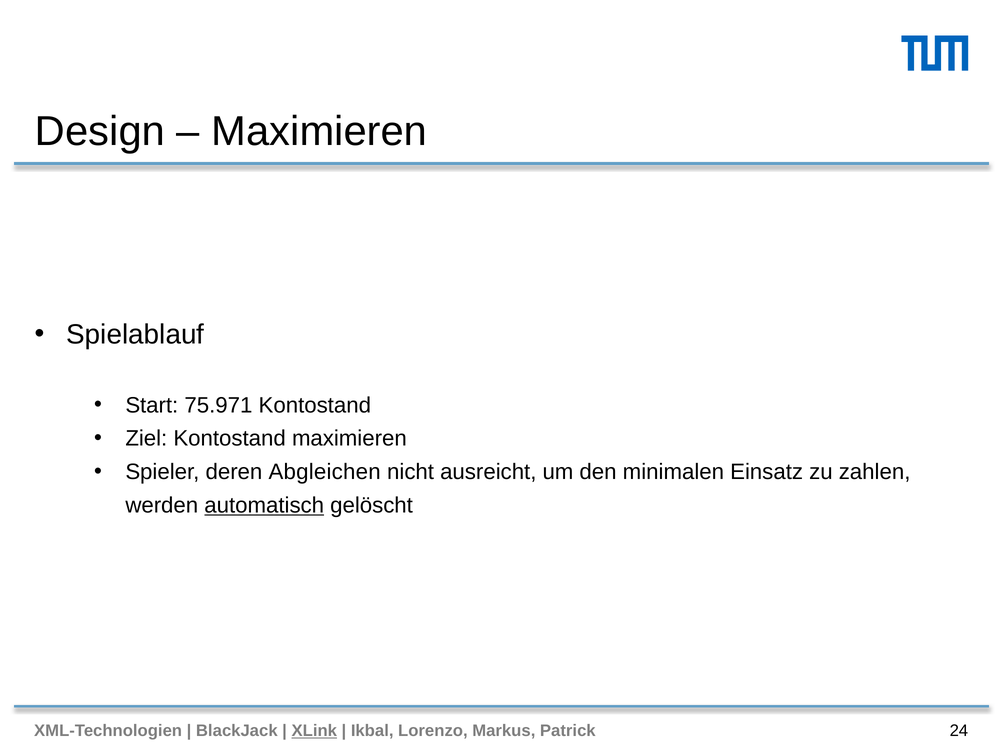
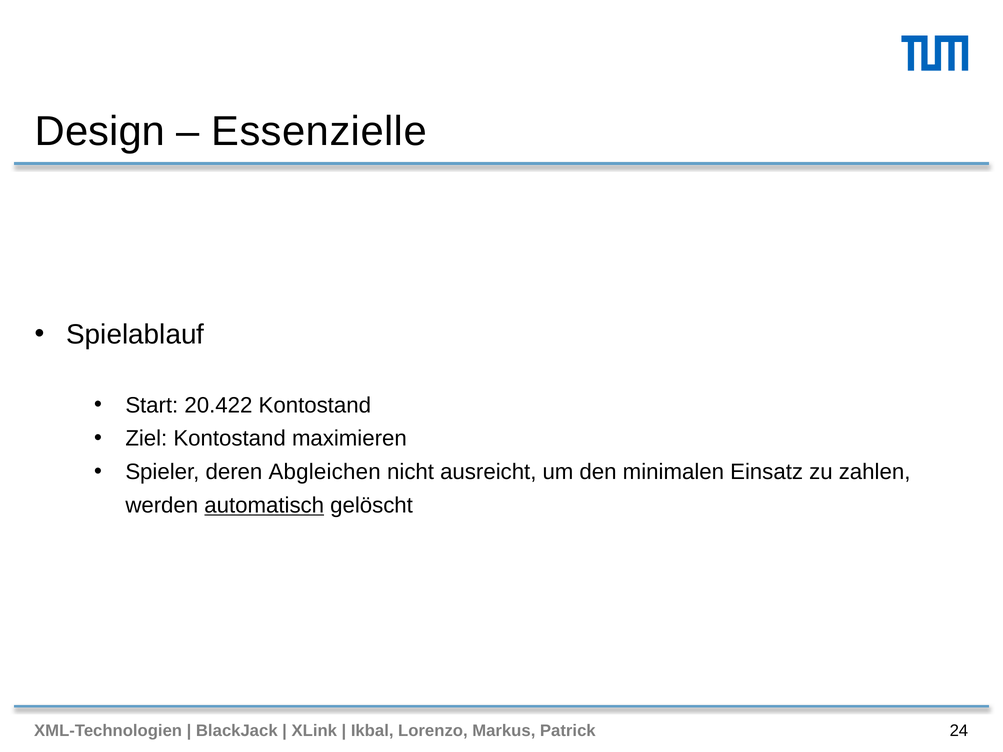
Maximieren at (319, 131): Maximieren -> Essenzielle
75.971: 75.971 -> 20.422
XLink underline: present -> none
